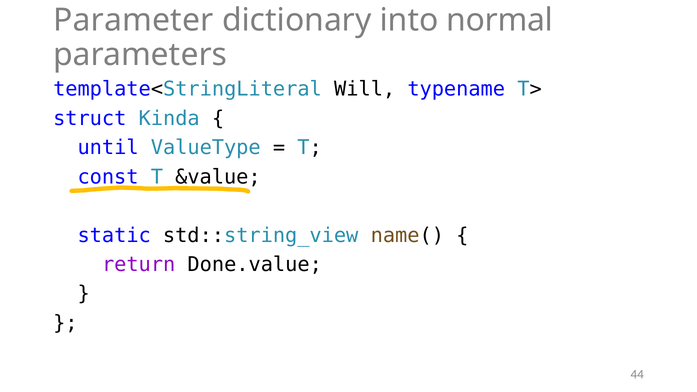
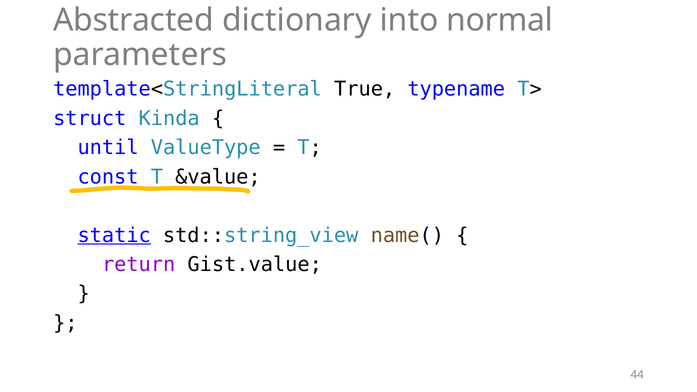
Parameter: Parameter -> Abstracted
Will: Will -> True
static underline: none -> present
Done.value: Done.value -> Gist.value
